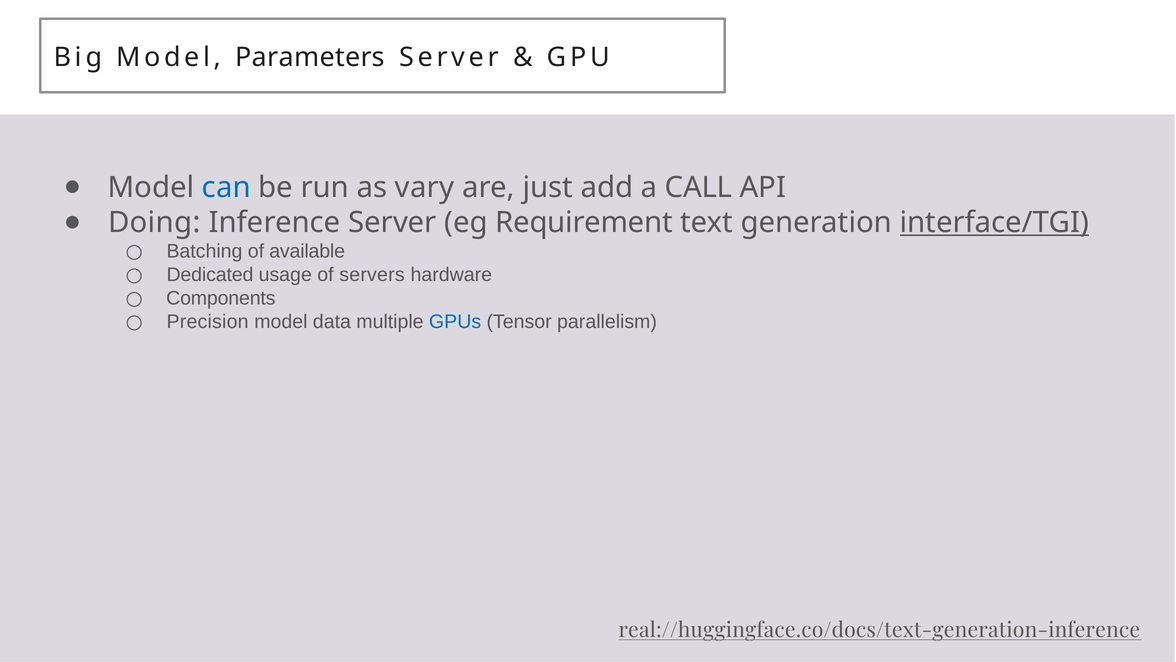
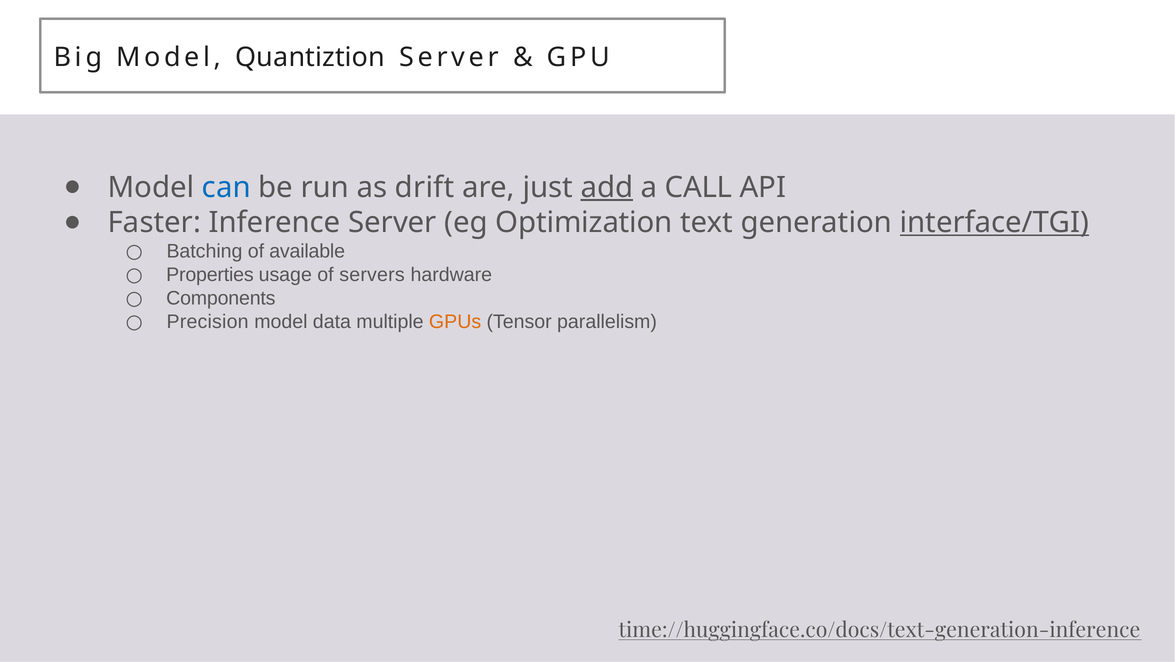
Parameters: Parameters -> Quantiztion
vary: vary -> drift
add underline: none -> present
Doing: Doing -> Faster
Requirement: Requirement -> Optimization
Dedicated: Dedicated -> Properties
GPUs colour: blue -> orange
real://huggingface.co/docs/text-generation-inference: real://huggingface.co/docs/text-generation-inference -> time://huggingface.co/docs/text-generation-inference
